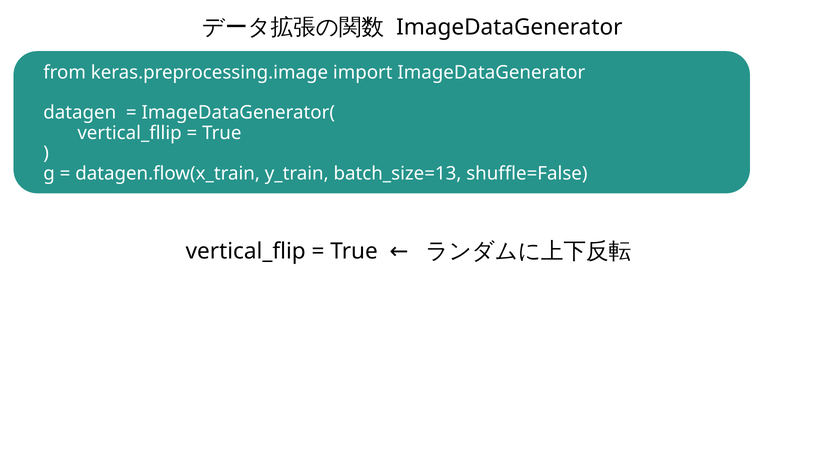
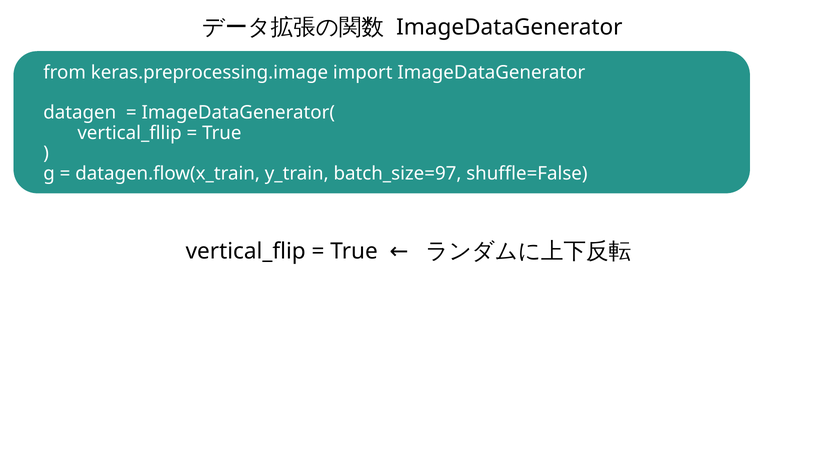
batch_size=13: batch_size=13 -> batch_size=97
